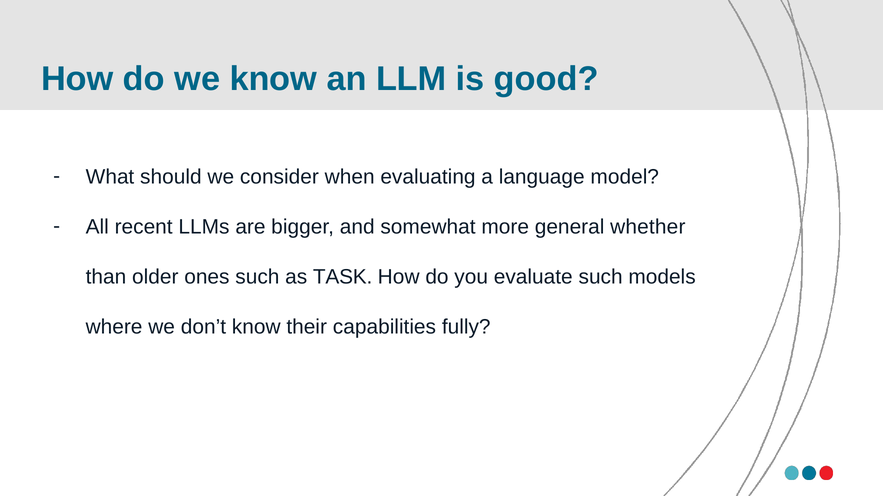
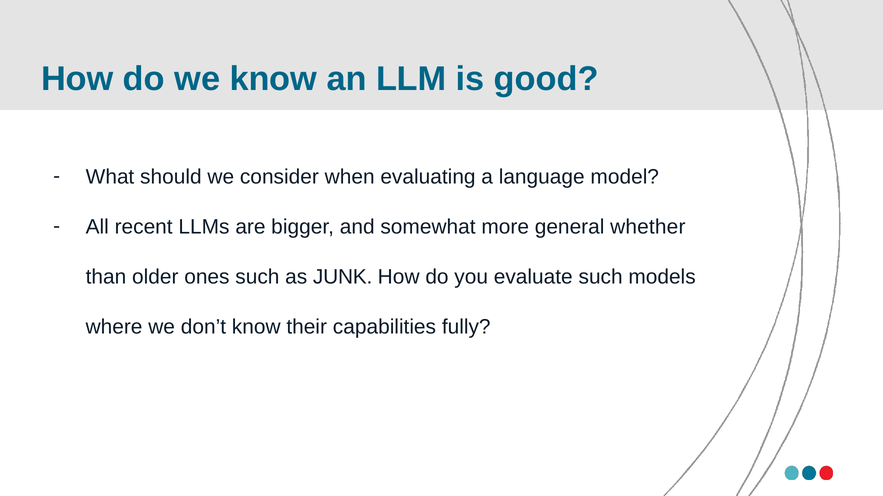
TASK: TASK -> JUNK
